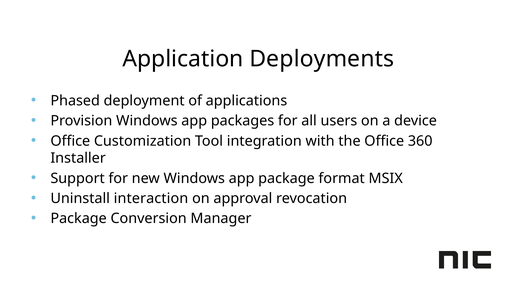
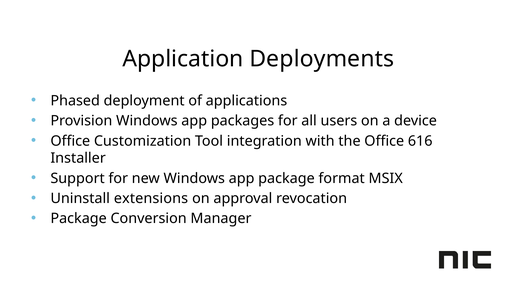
360: 360 -> 616
interaction: interaction -> extensions
